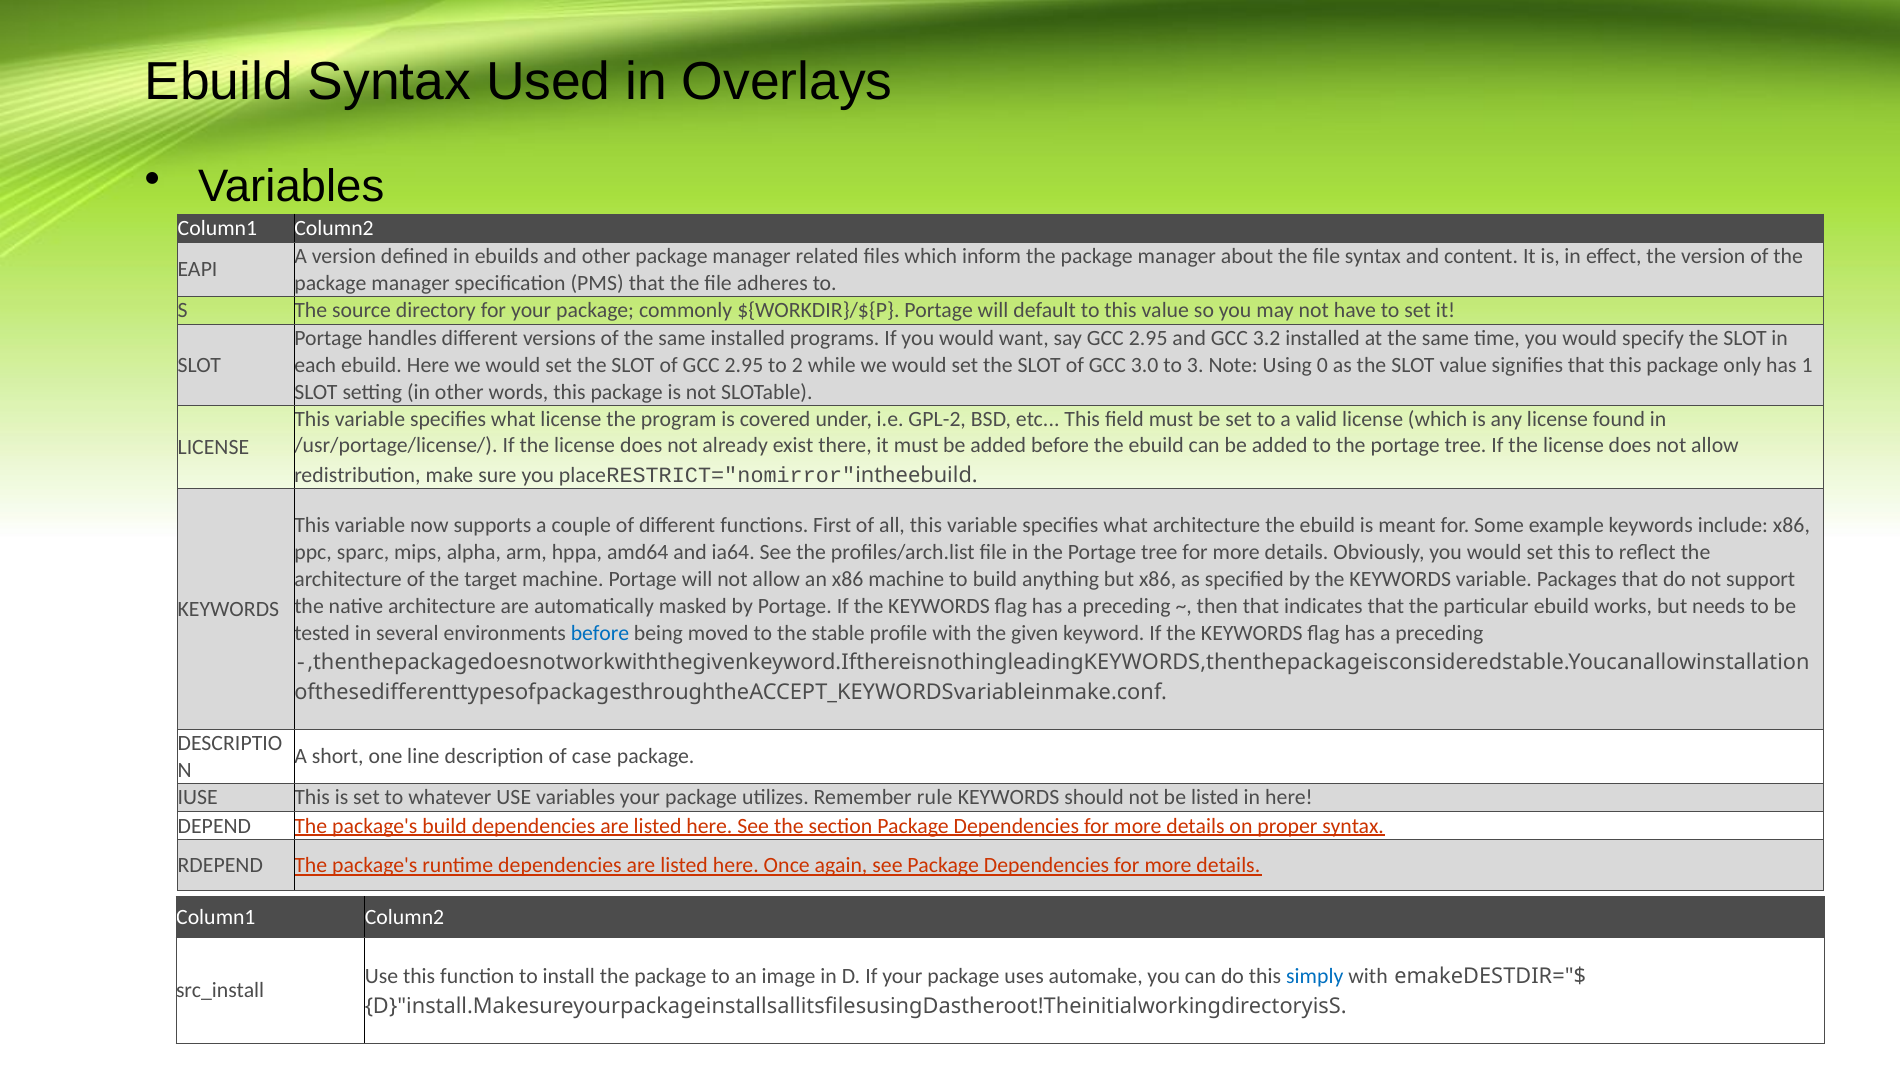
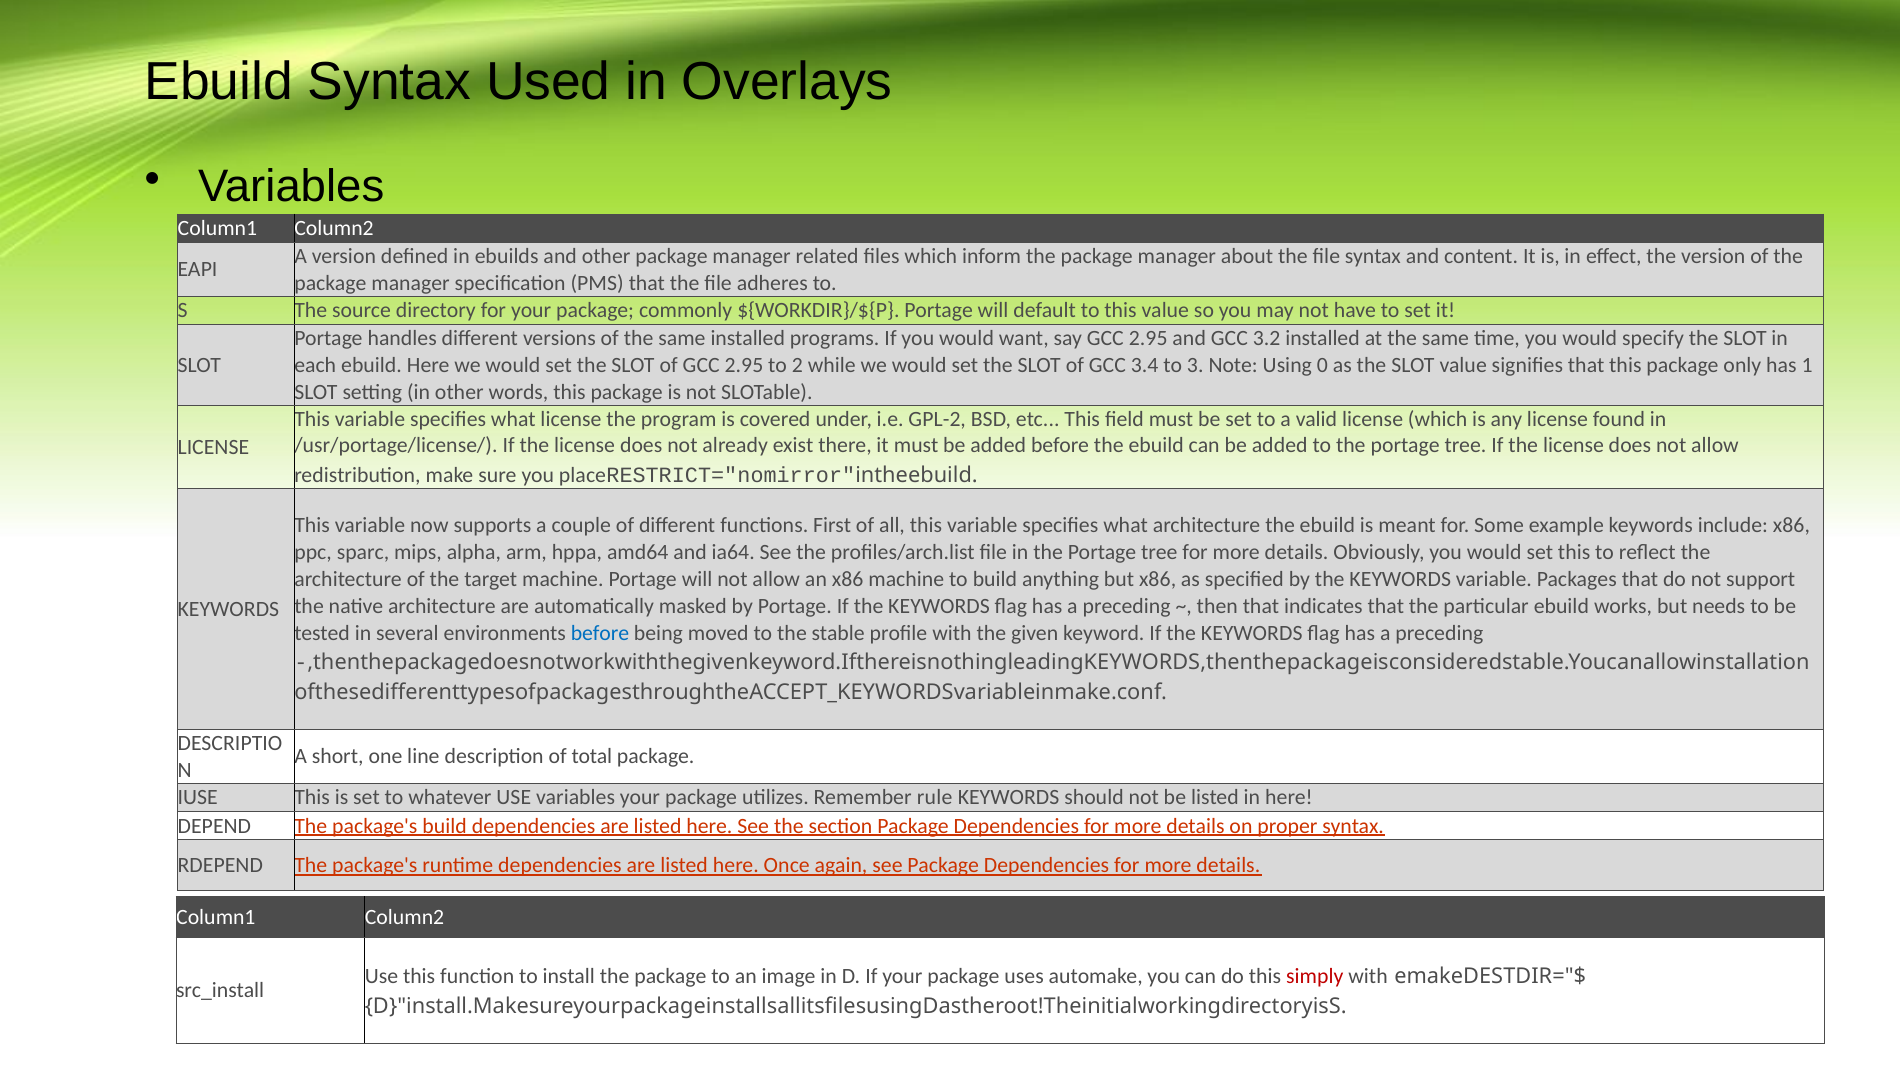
3.0: 3.0 -> 3.4
case: case -> total
simply colour: blue -> red
